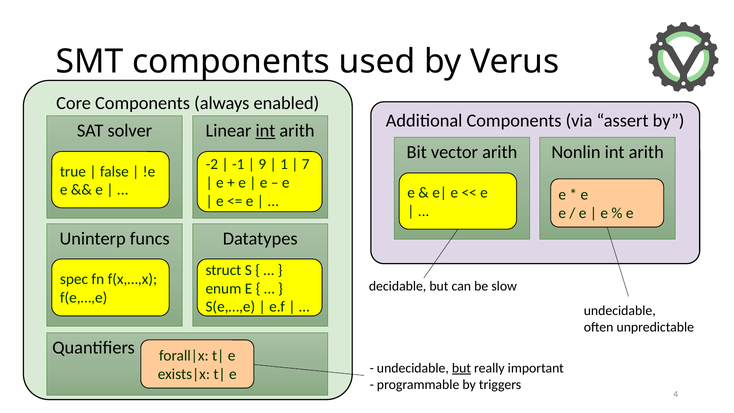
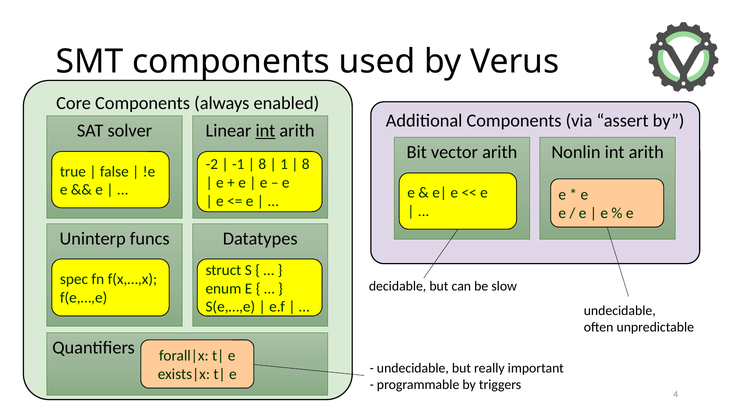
9 at (262, 164): 9 -> 8
7 at (306, 164): 7 -> 8
but at (461, 368) underline: present -> none
